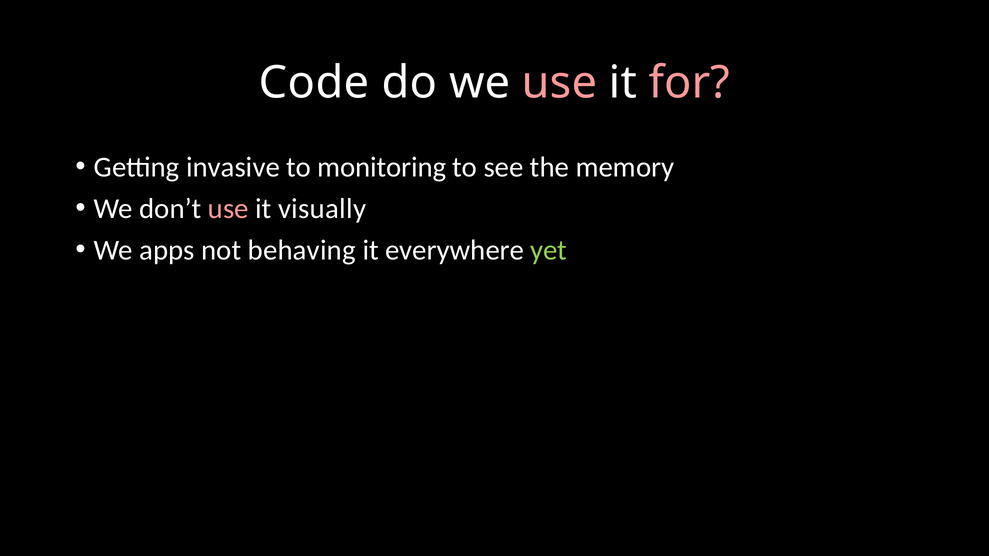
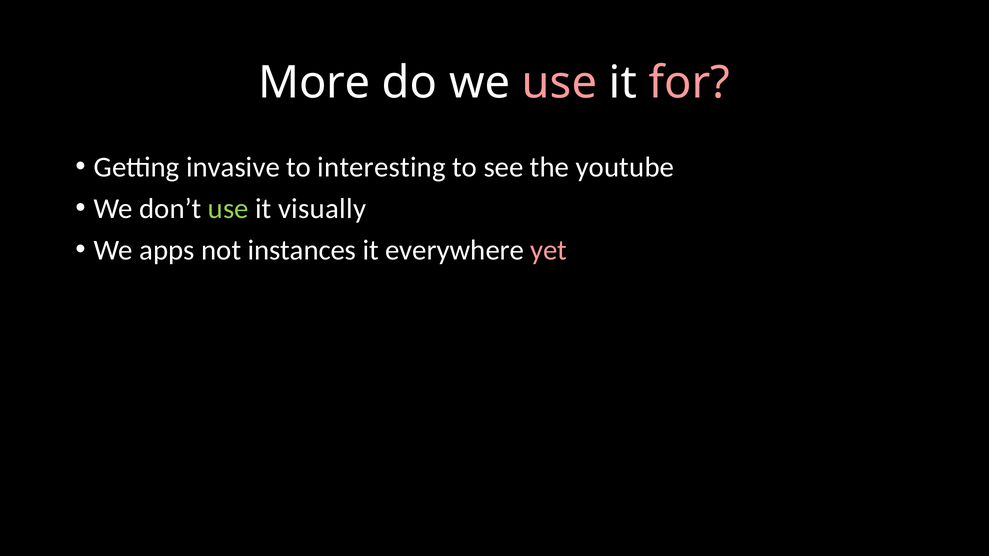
Code: Code -> More
monitoring: monitoring -> interesting
memory: memory -> youtube
use at (228, 209) colour: pink -> light green
behaving: behaving -> instances
yet colour: light green -> pink
